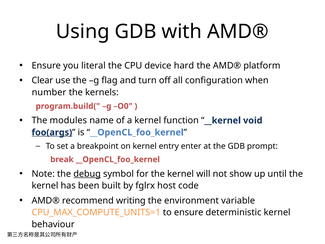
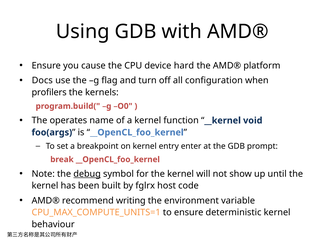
literal: literal -> cause
Clear: Clear -> Docs
number: number -> profilers
modules: modules -> operates
foo(args underline: present -> none
